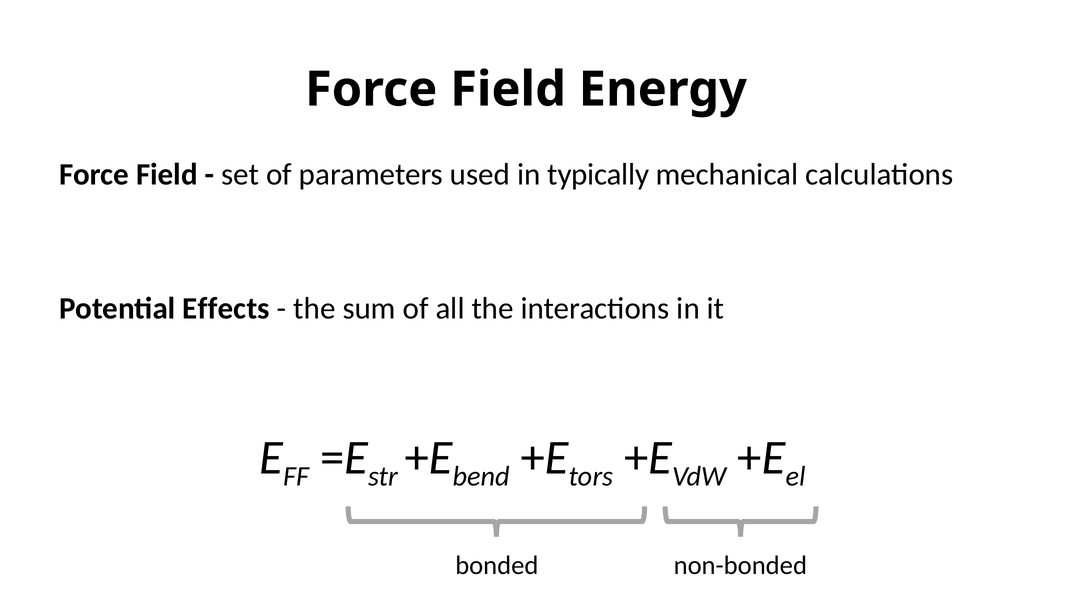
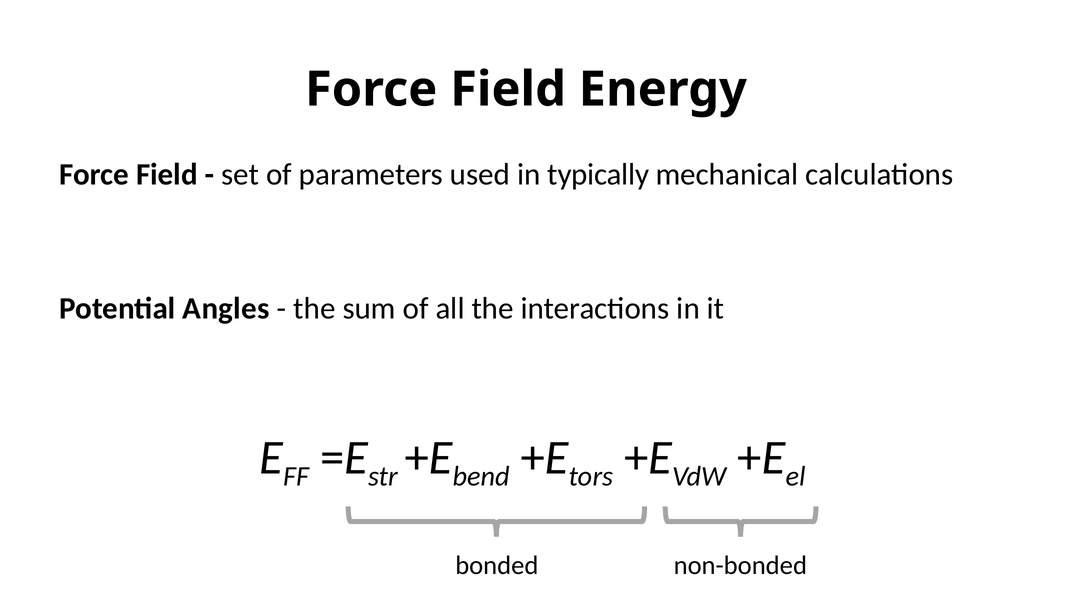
Effects: Effects -> Angles
